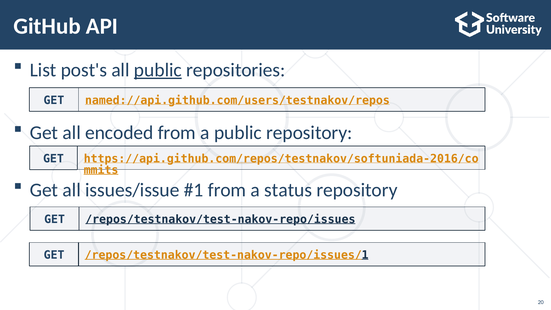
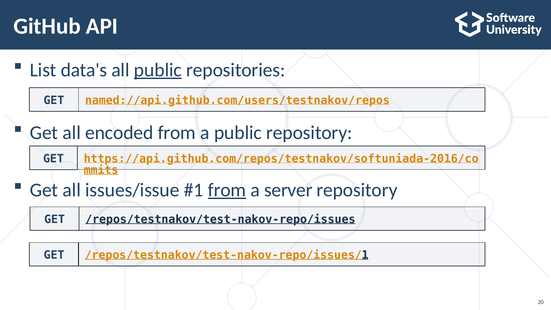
post's: post's -> data's
from at (227, 190) underline: none -> present
status: status -> server
